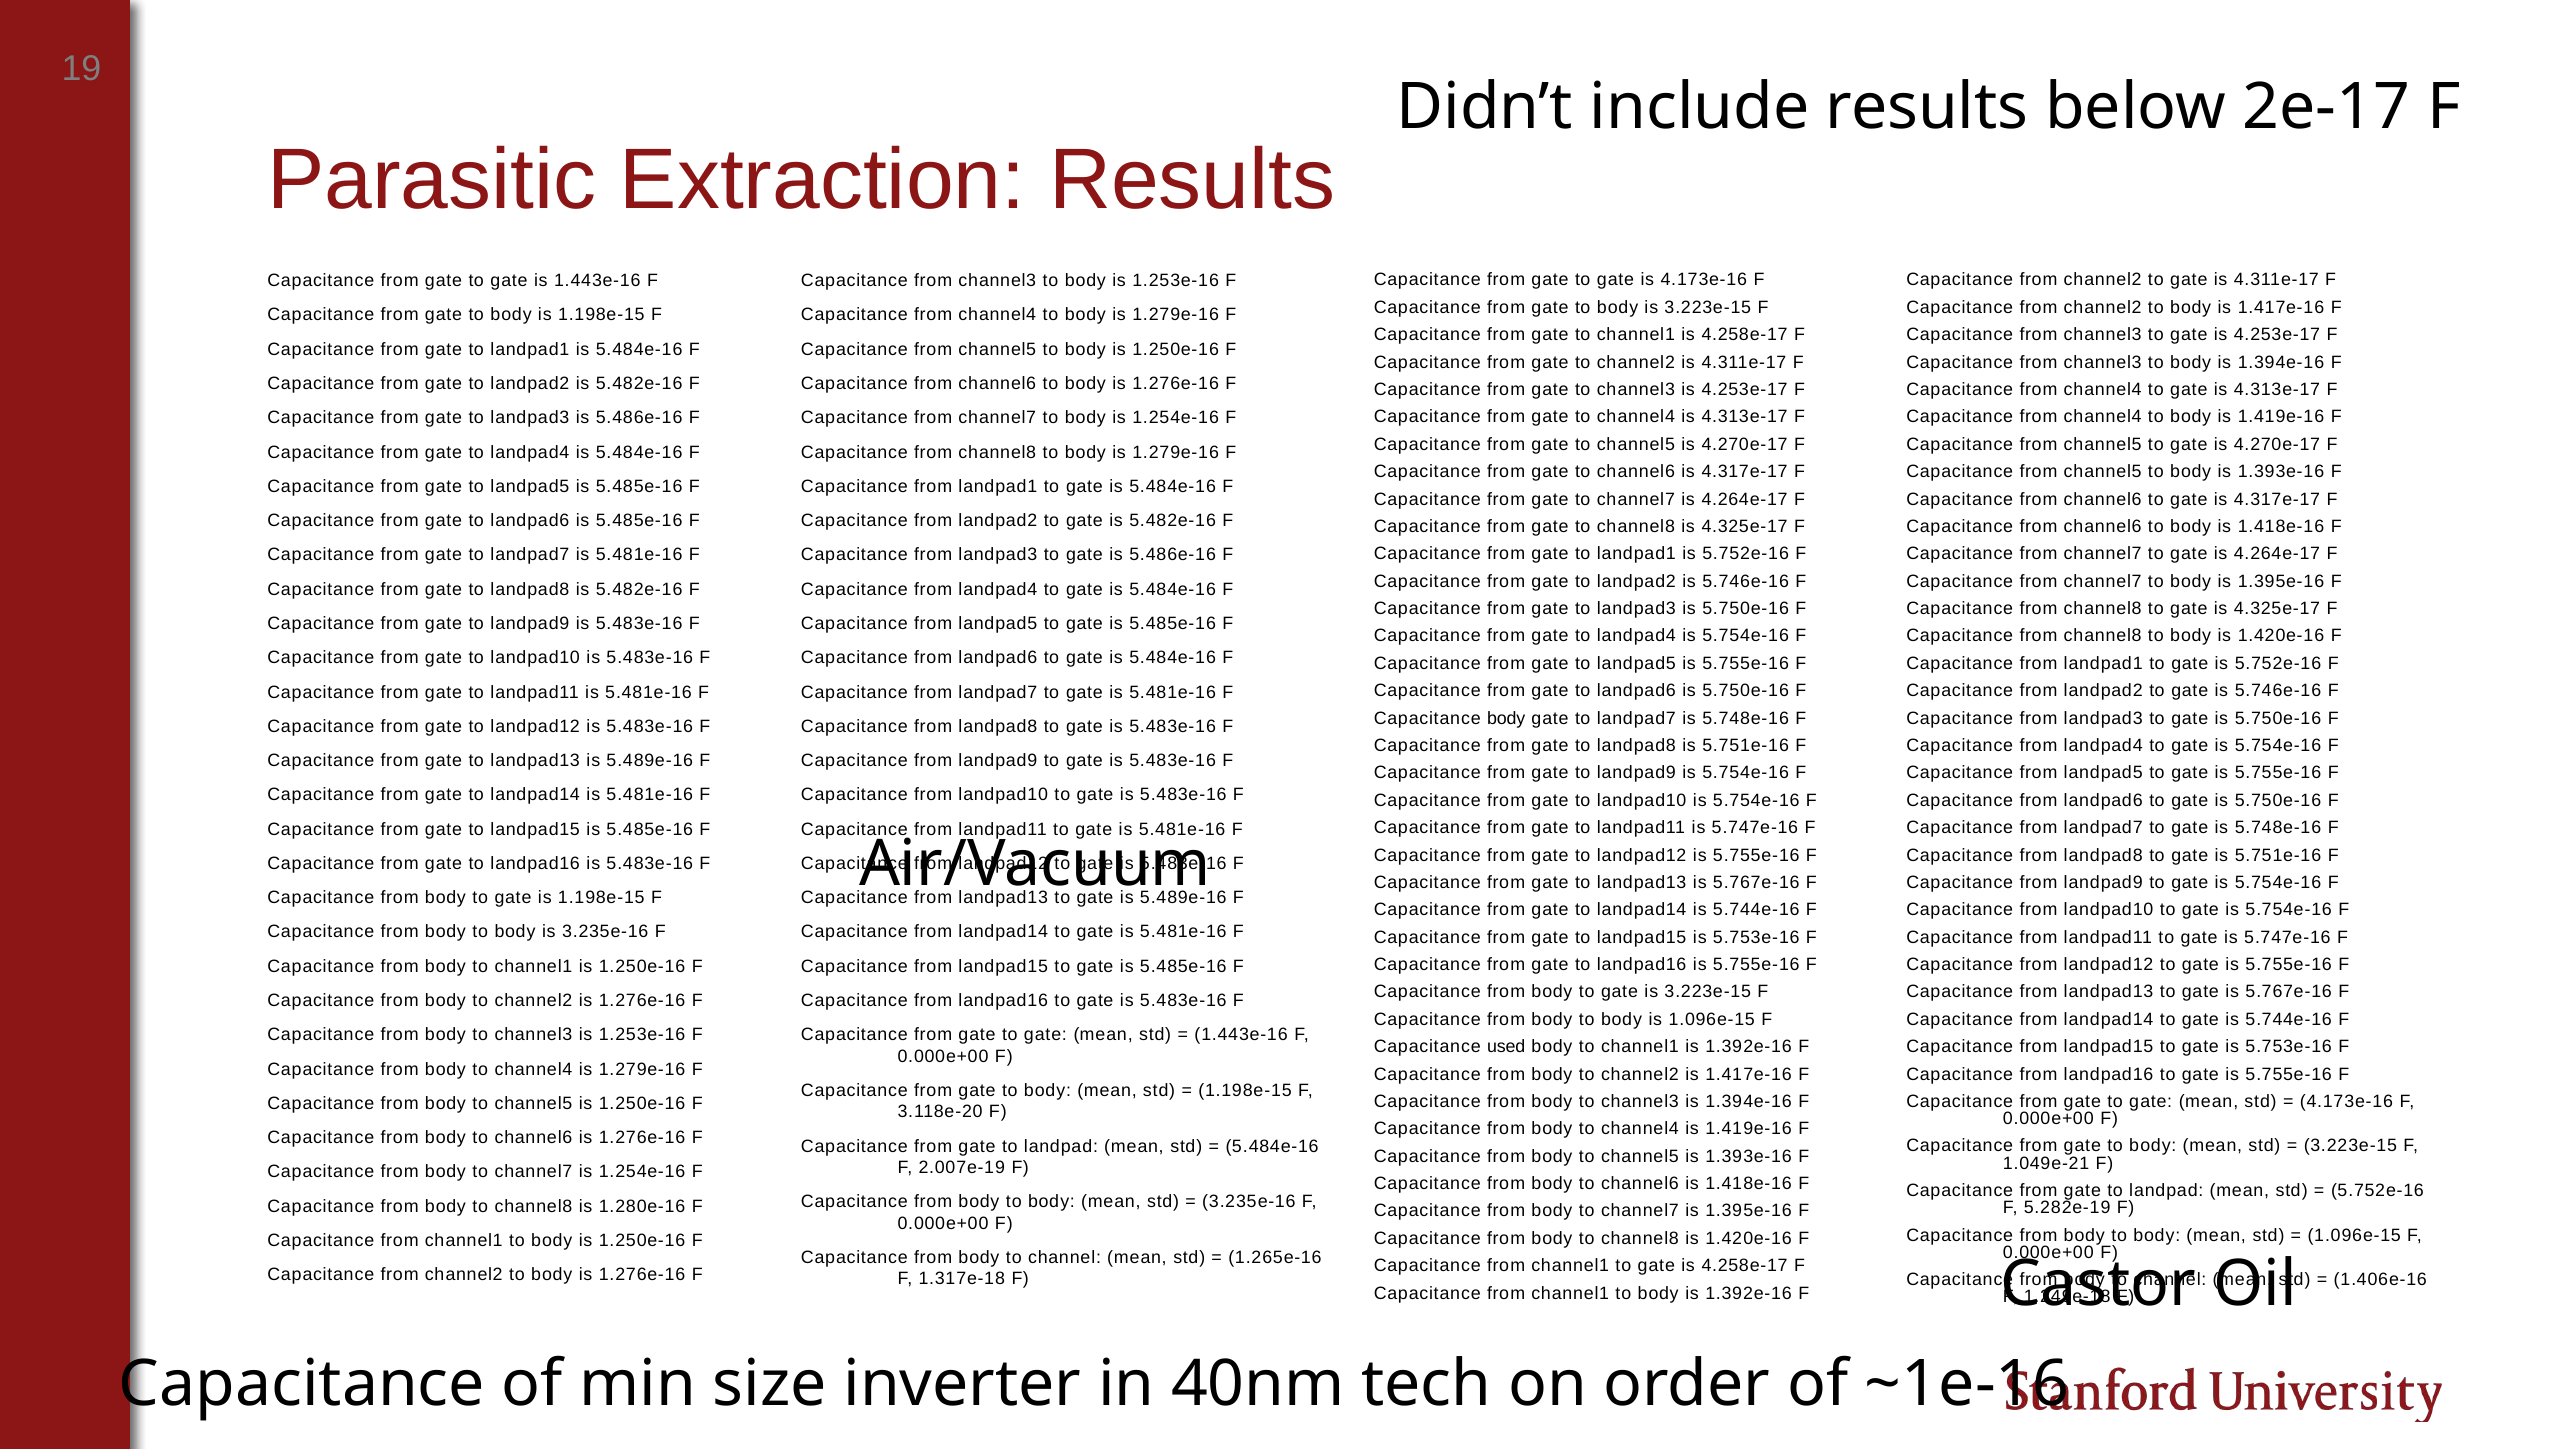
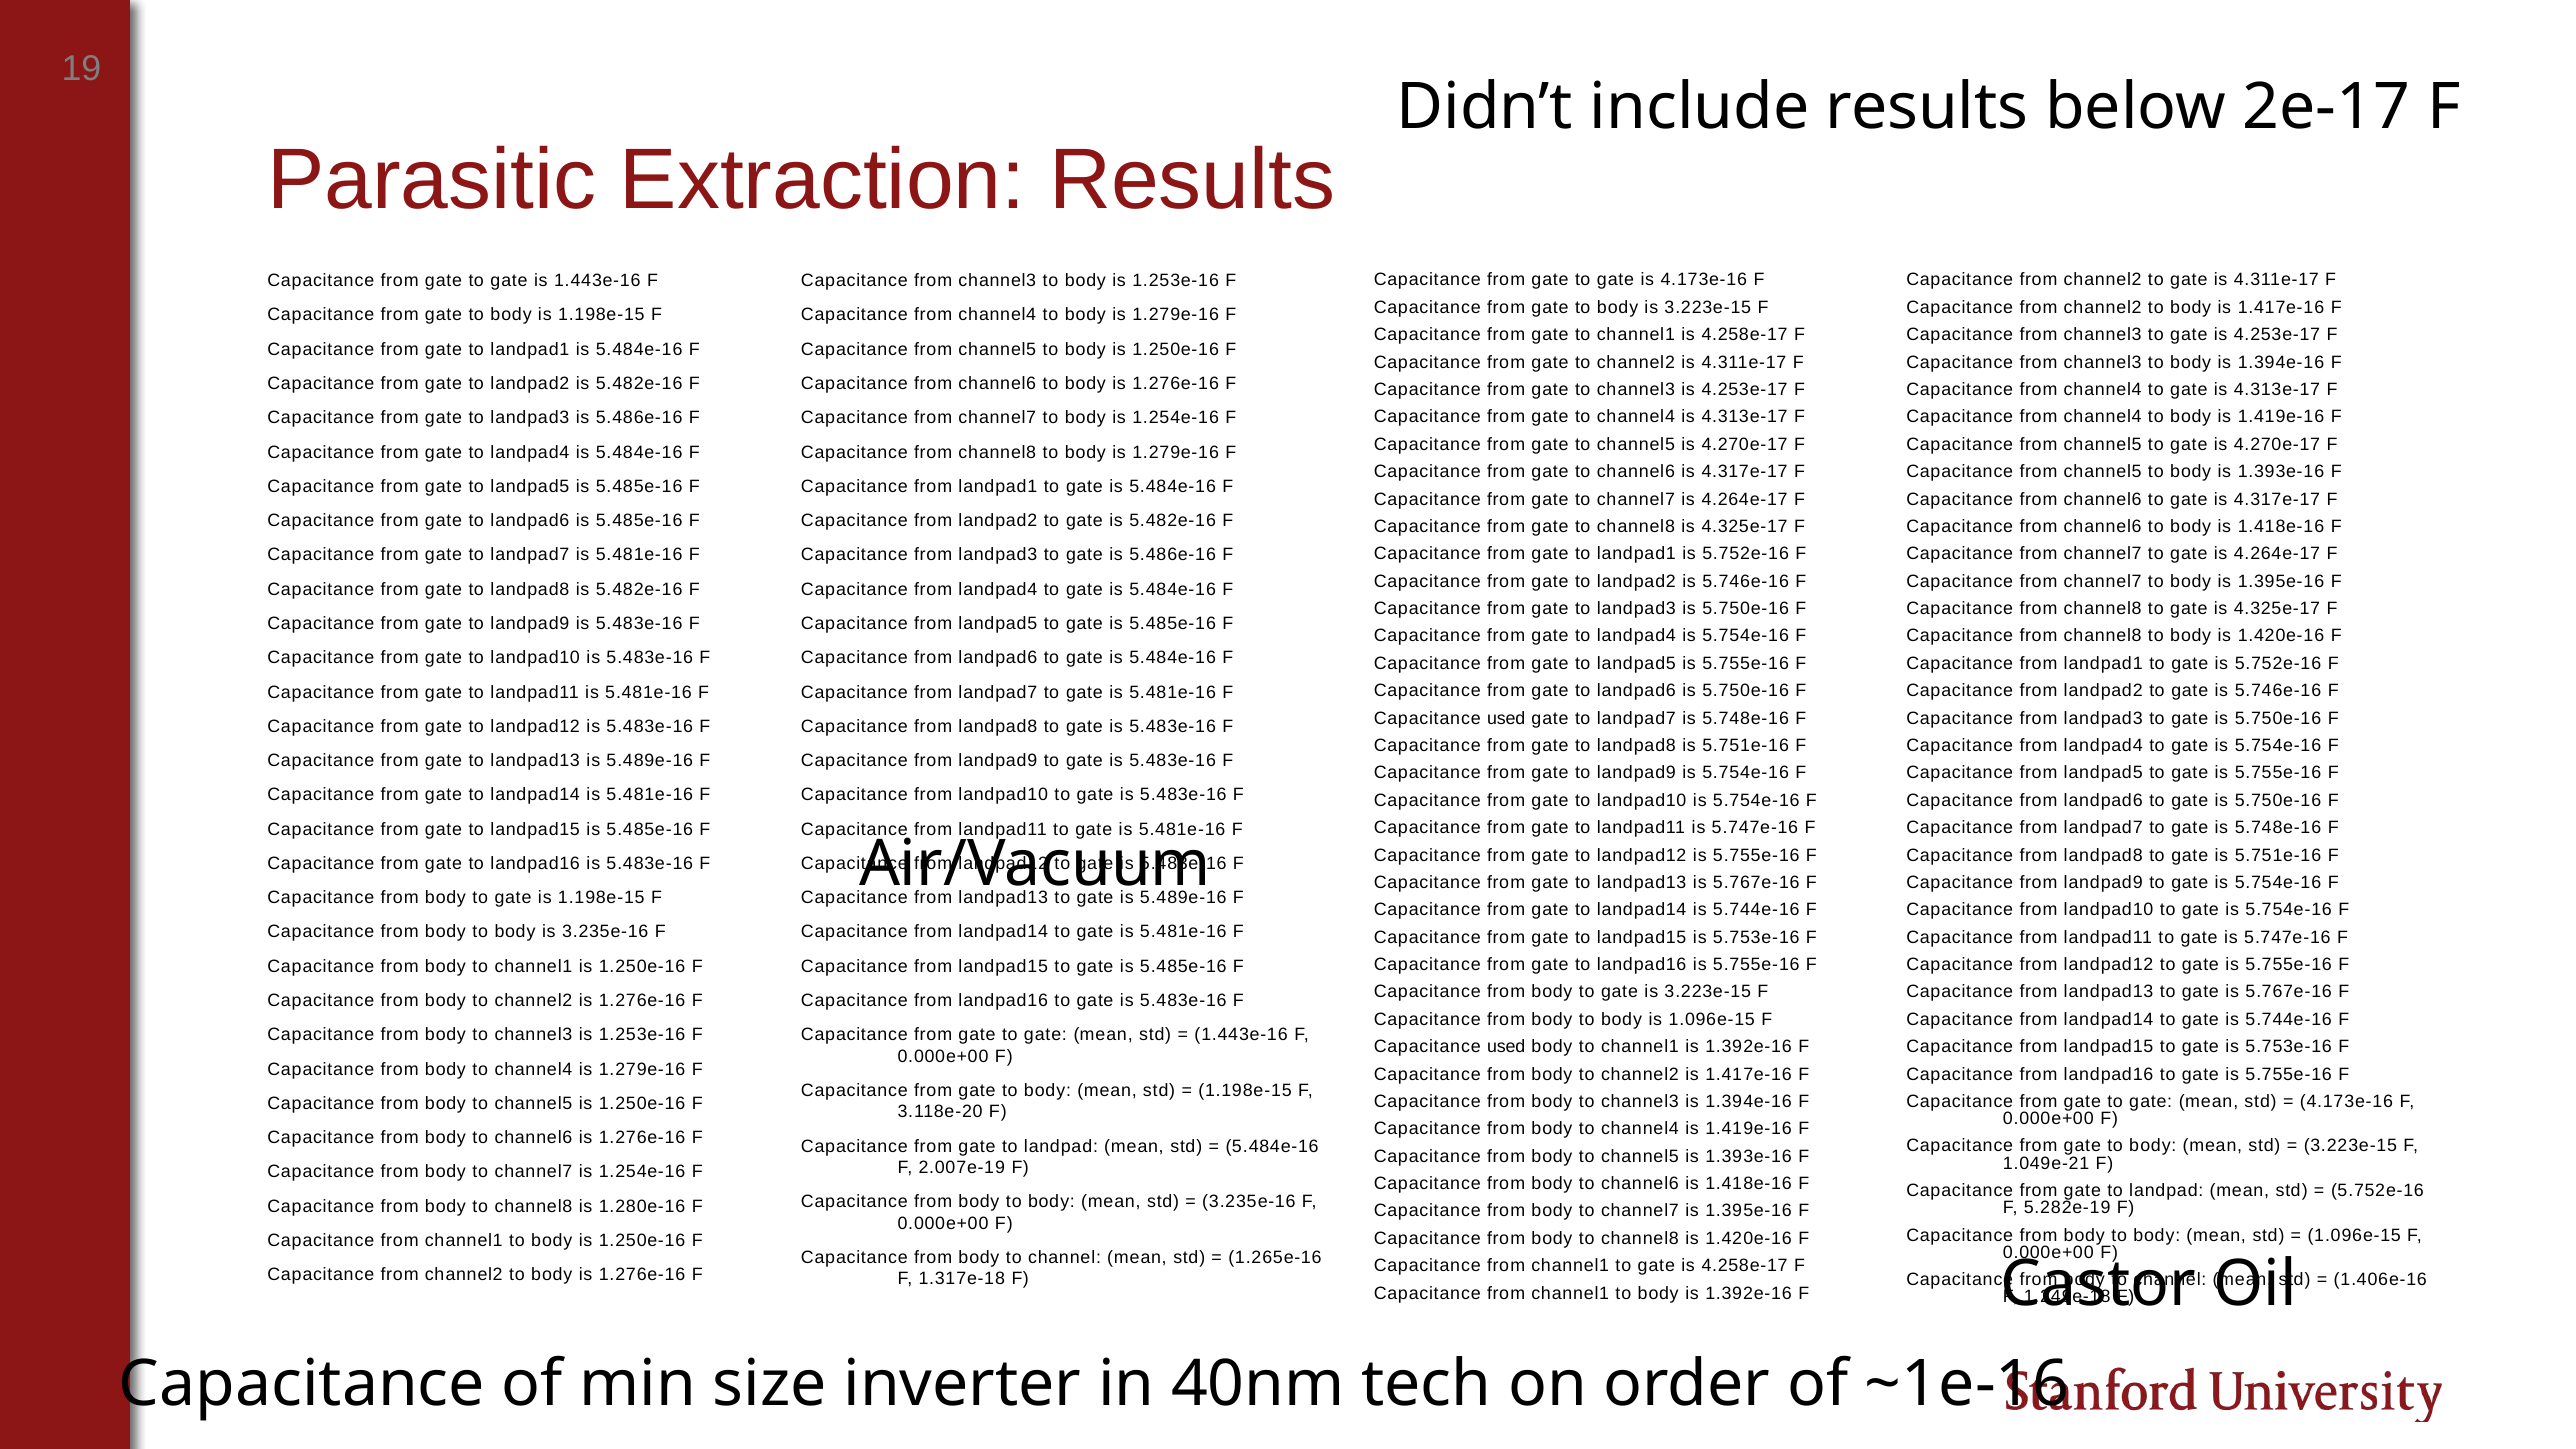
body at (1506, 718): body -> used
